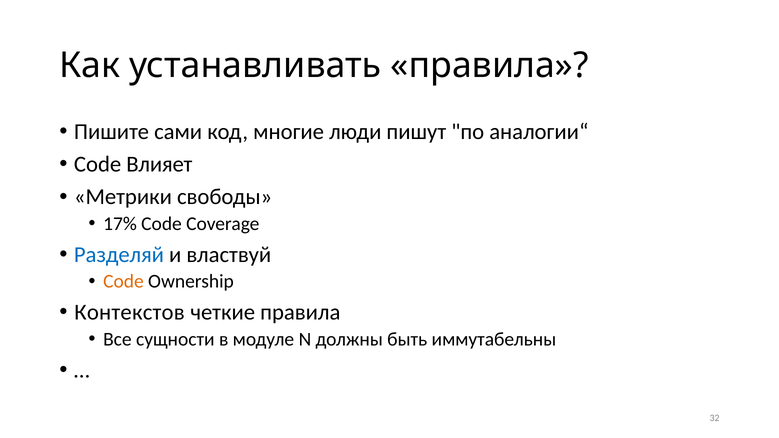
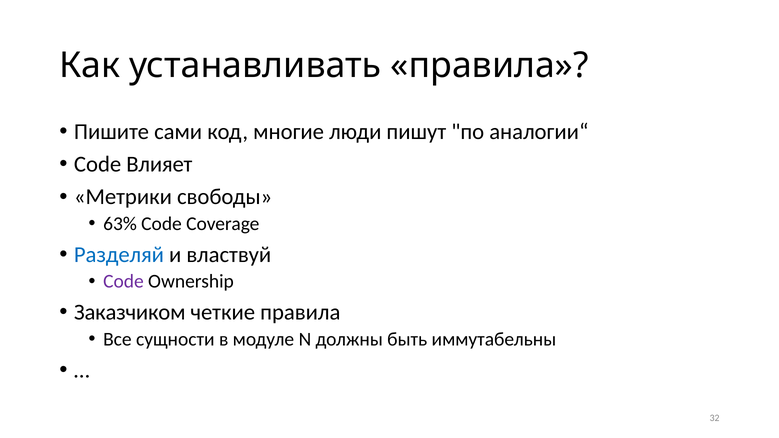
17%: 17% -> 63%
Code at (123, 282) colour: orange -> purple
Контекстов: Контекстов -> Заказчиком
